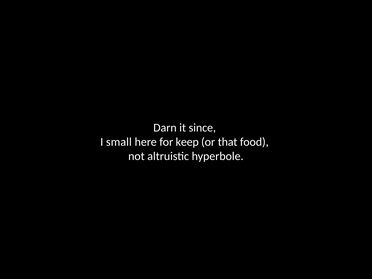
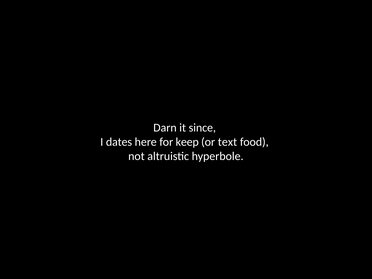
small: small -> dates
that: that -> text
